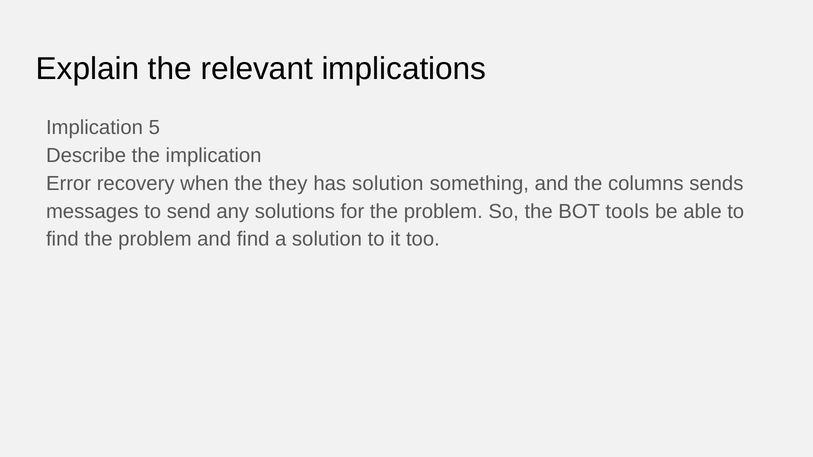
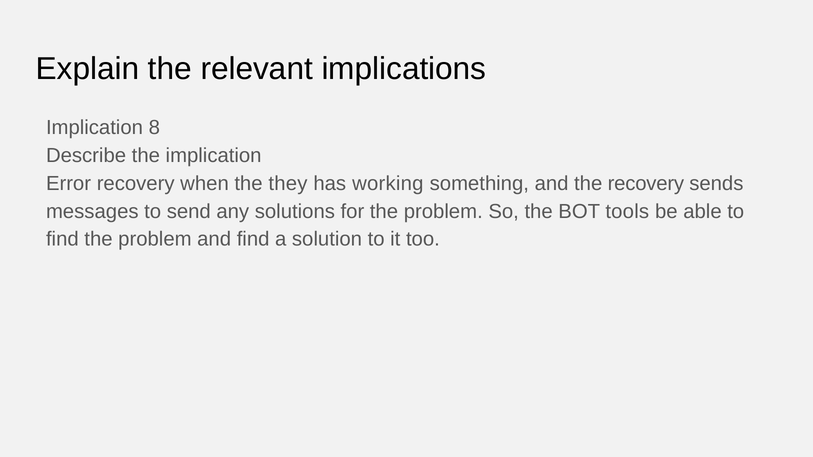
5: 5 -> 8
has solution: solution -> working
the columns: columns -> recovery
